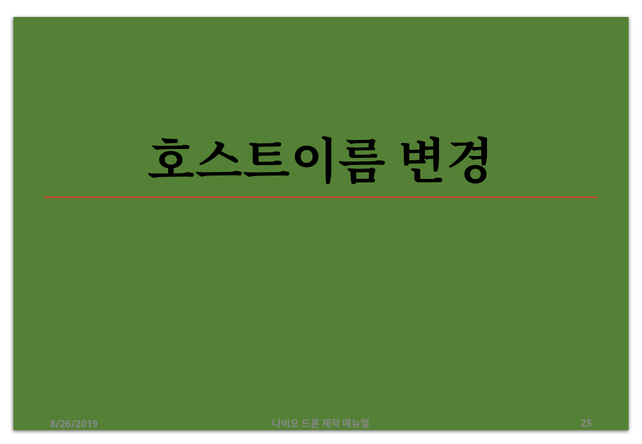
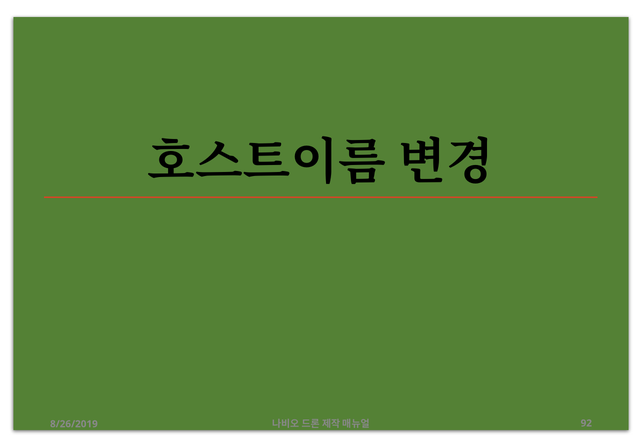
25: 25 -> 92
